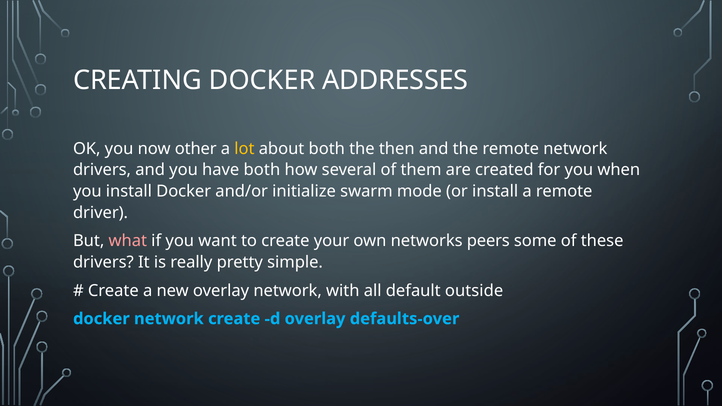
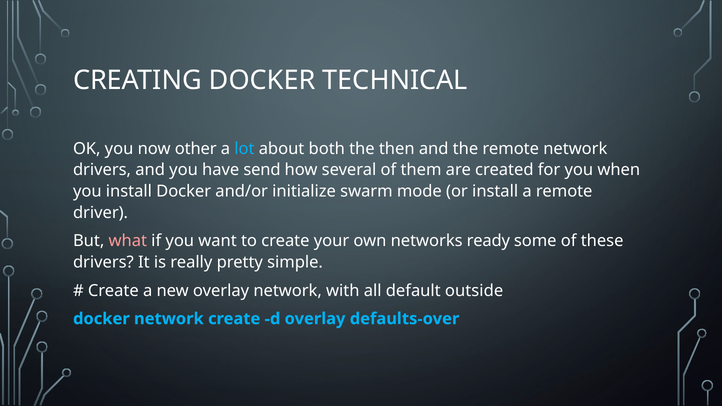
ADDRESSES: ADDRESSES -> TECHNICAL
lot colour: yellow -> light blue
have both: both -> send
peers: peers -> ready
